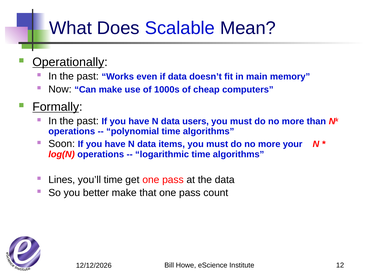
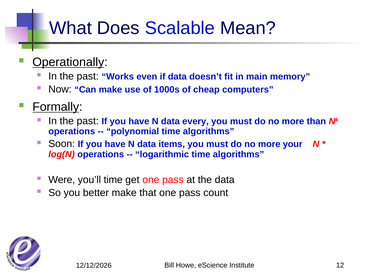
users: users -> every
Lines: Lines -> Were
